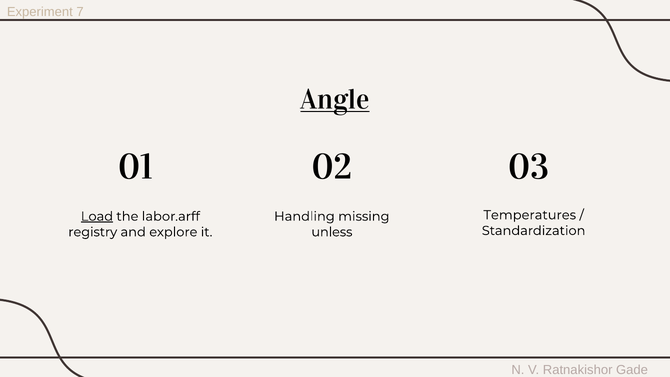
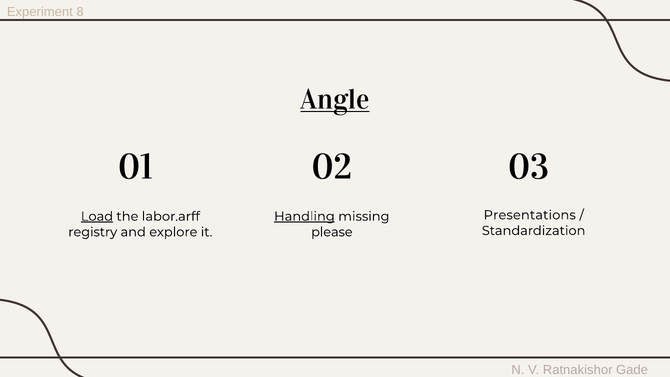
7: 7 -> 8
Temperatures: Temperatures -> Presentations
Handling underline: none -> present
unless: unless -> please
